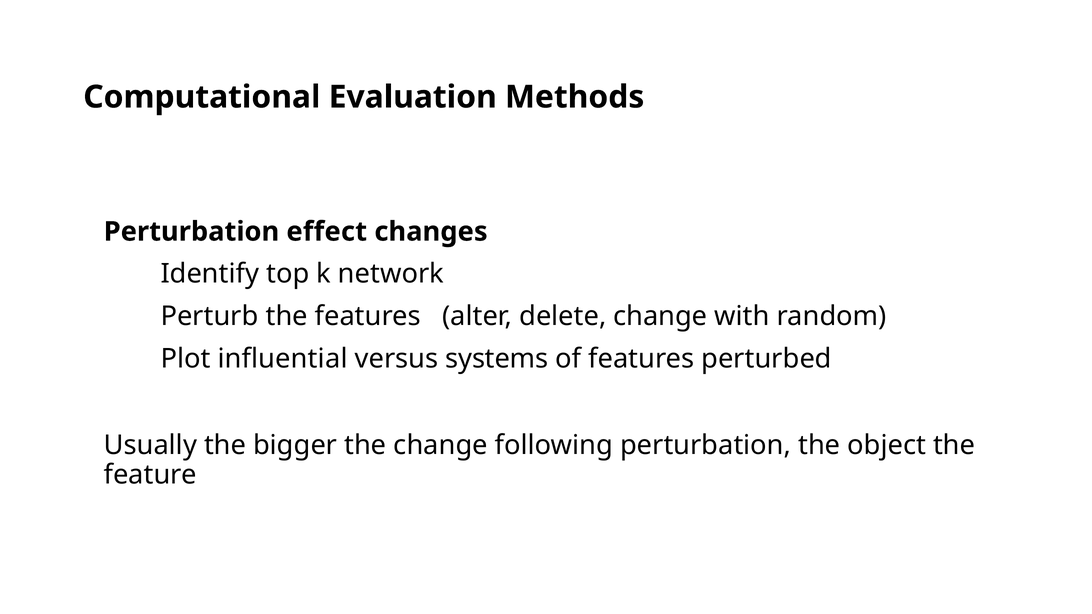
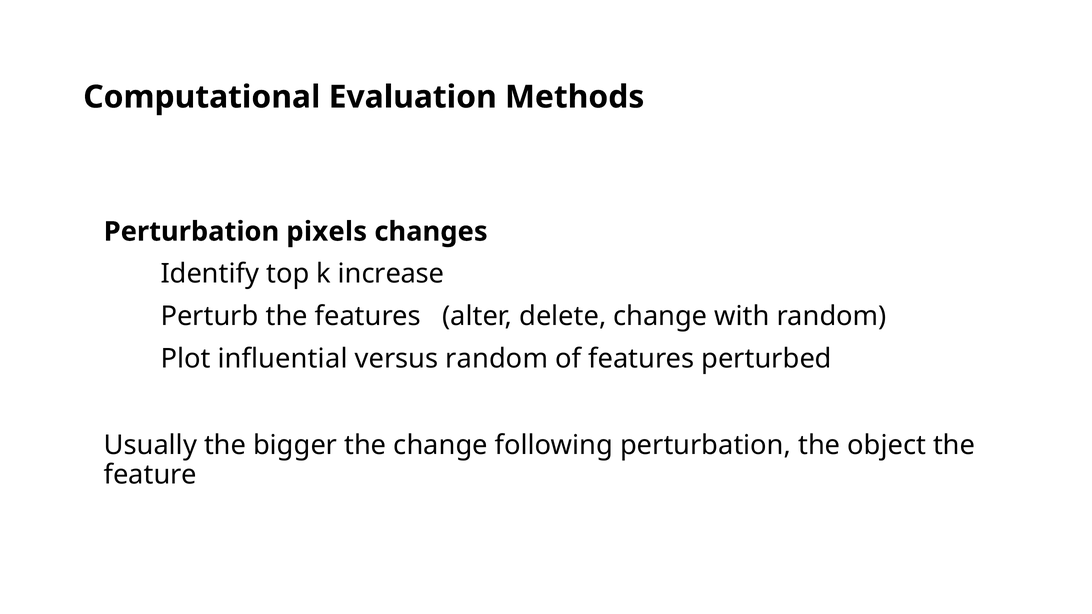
effect: effect -> pixels
network: network -> increase
versus systems: systems -> random
